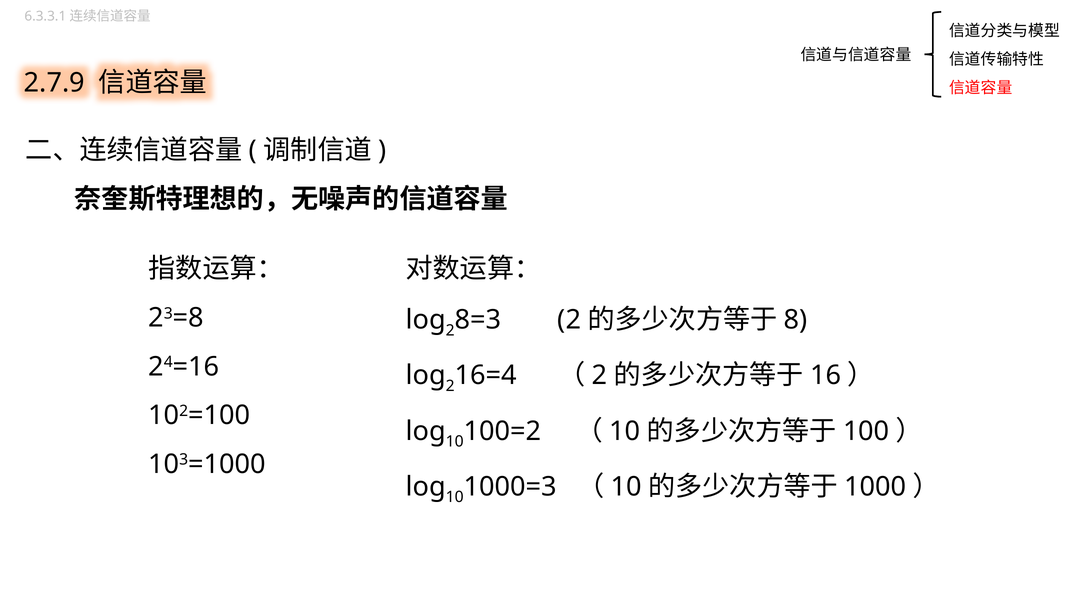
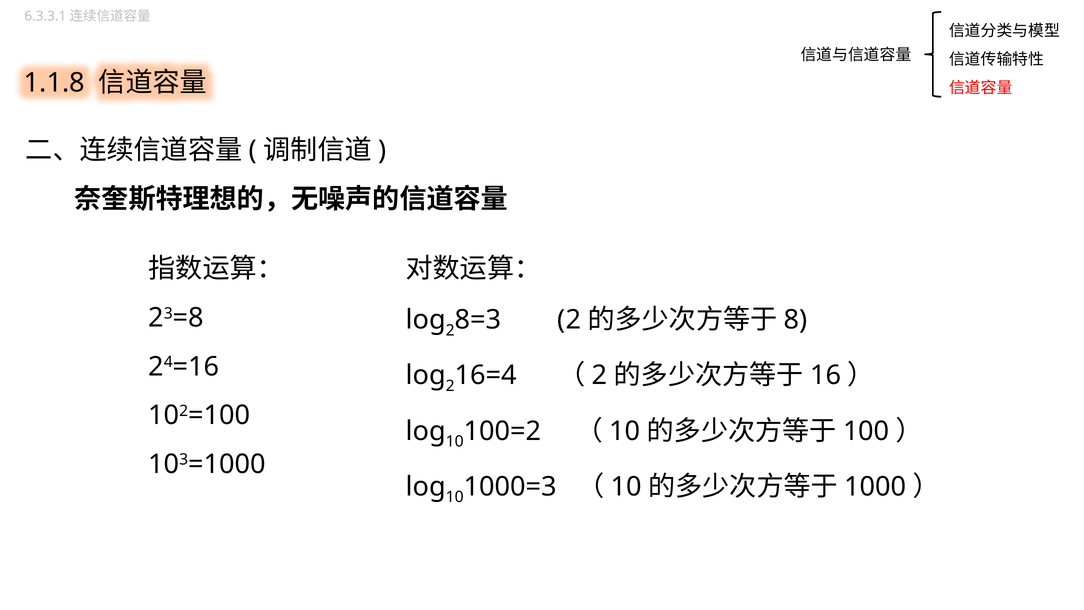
2.7.9: 2.7.9 -> 1.1.8
